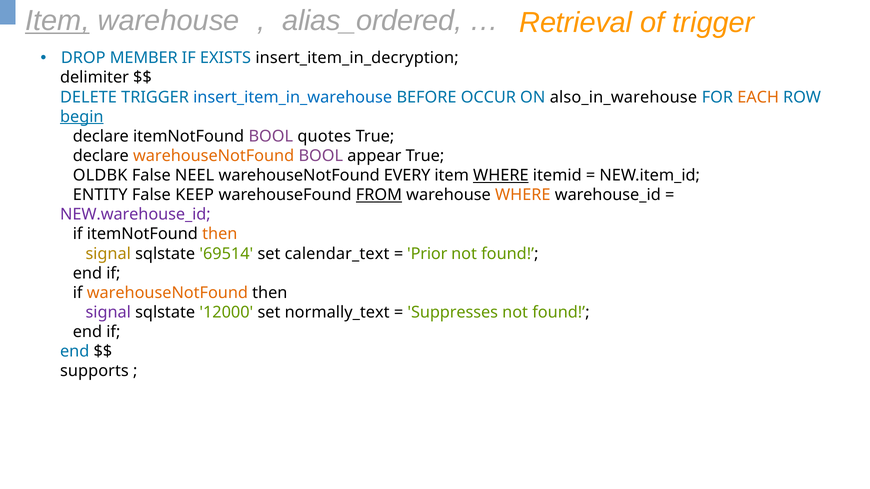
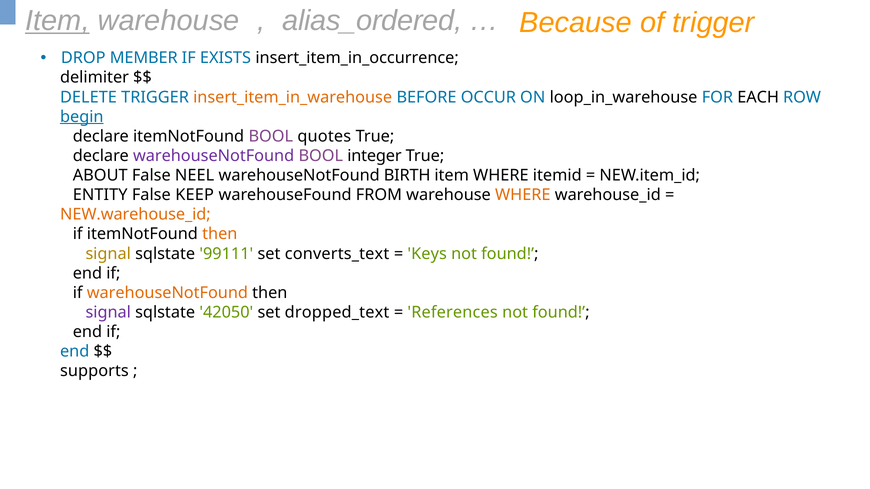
Retrieval: Retrieval -> Because
insert_item_in_decryption: insert_item_in_decryption -> insert_item_in_occurrence
insert_item_in_warehouse colour: blue -> orange
also_in_warehouse: also_in_warehouse -> loop_in_warehouse
EACH colour: orange -> black
warehouseNotFound at (214, 156) colour: orange -> purple
appear: appear -> integer
OLDBK: OLDBK -> ABOUT
EVERY: EVERY -> BIRTH
WHERE at (501, 176) underline: present -> none
FROM underline: present -> none
NEW.warehouse_id colour: purple -> orange
69514: 69514 -> 99111
calendar_text: calendar_text -> converts_text
Prior: Prior -> Keys
12000: 12000 -> 42050
normally_text: normally_text -> dropped_text
Suppresses: Suppresses -> References
